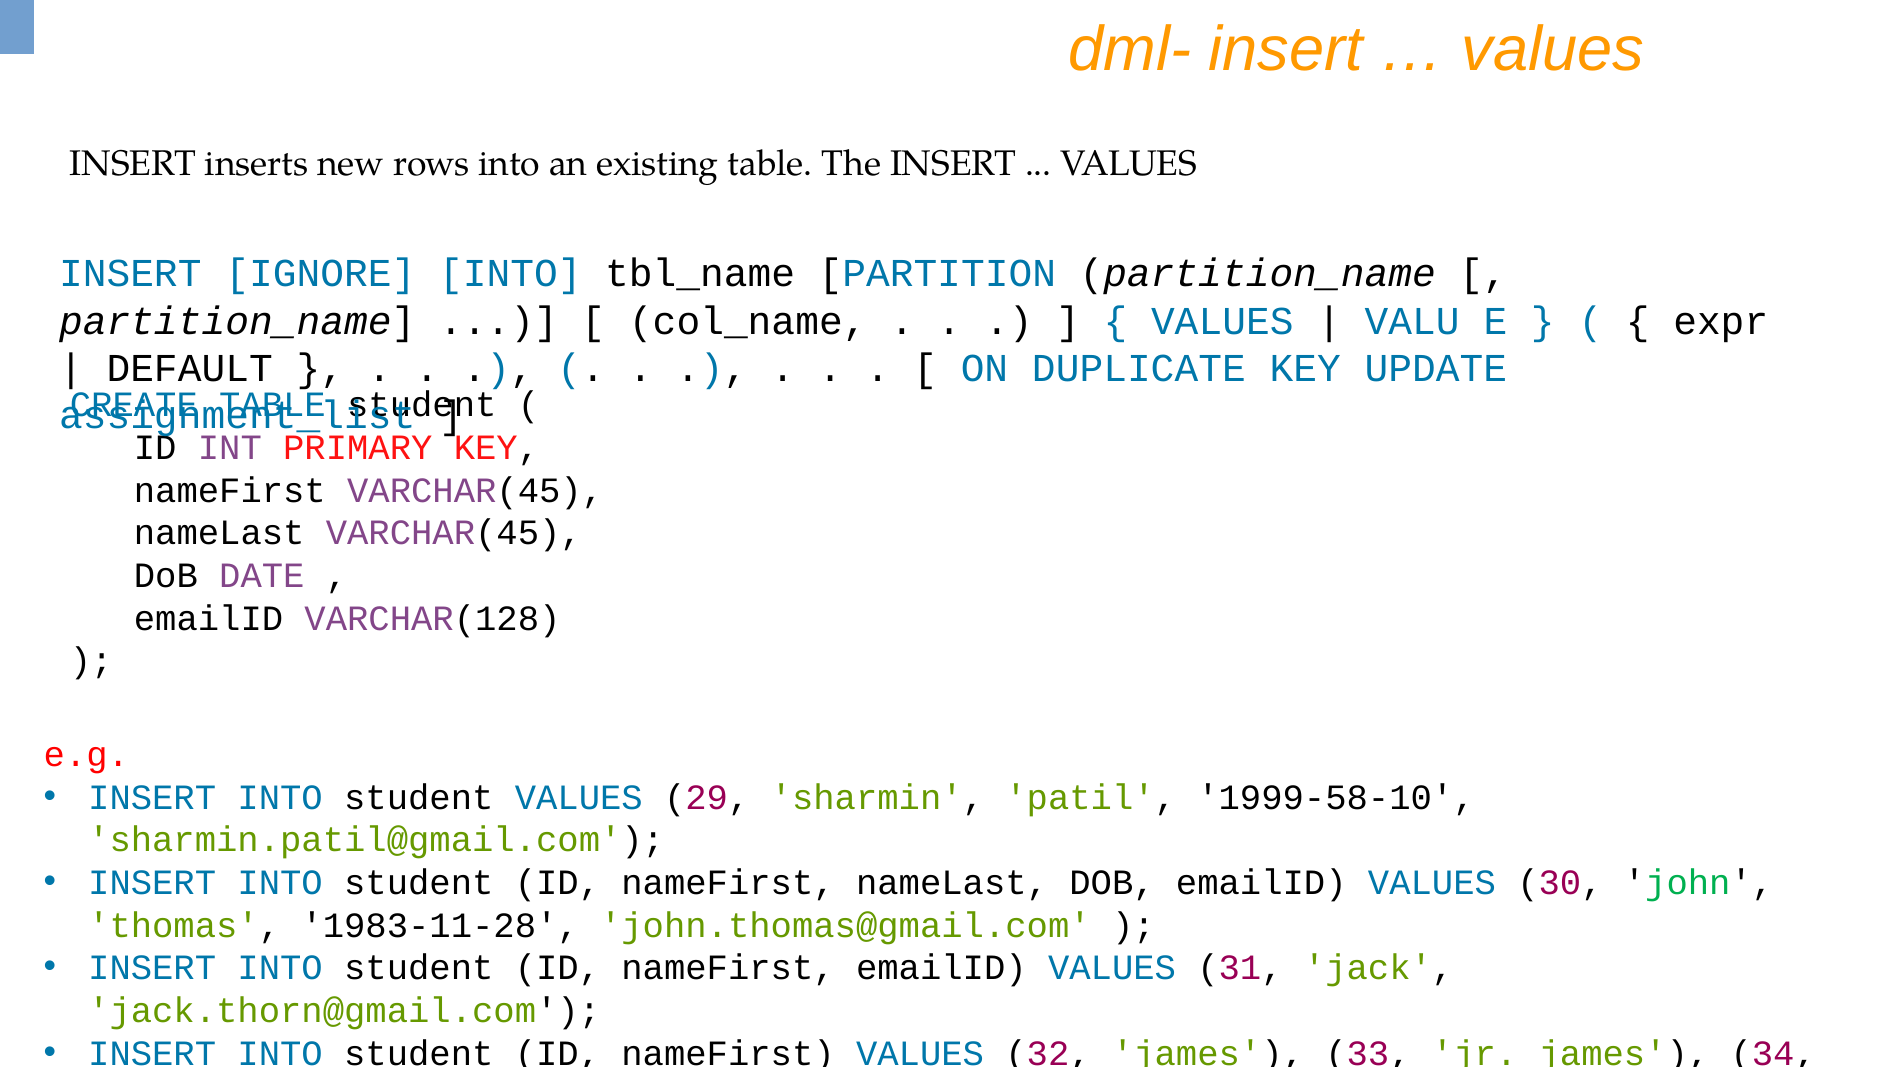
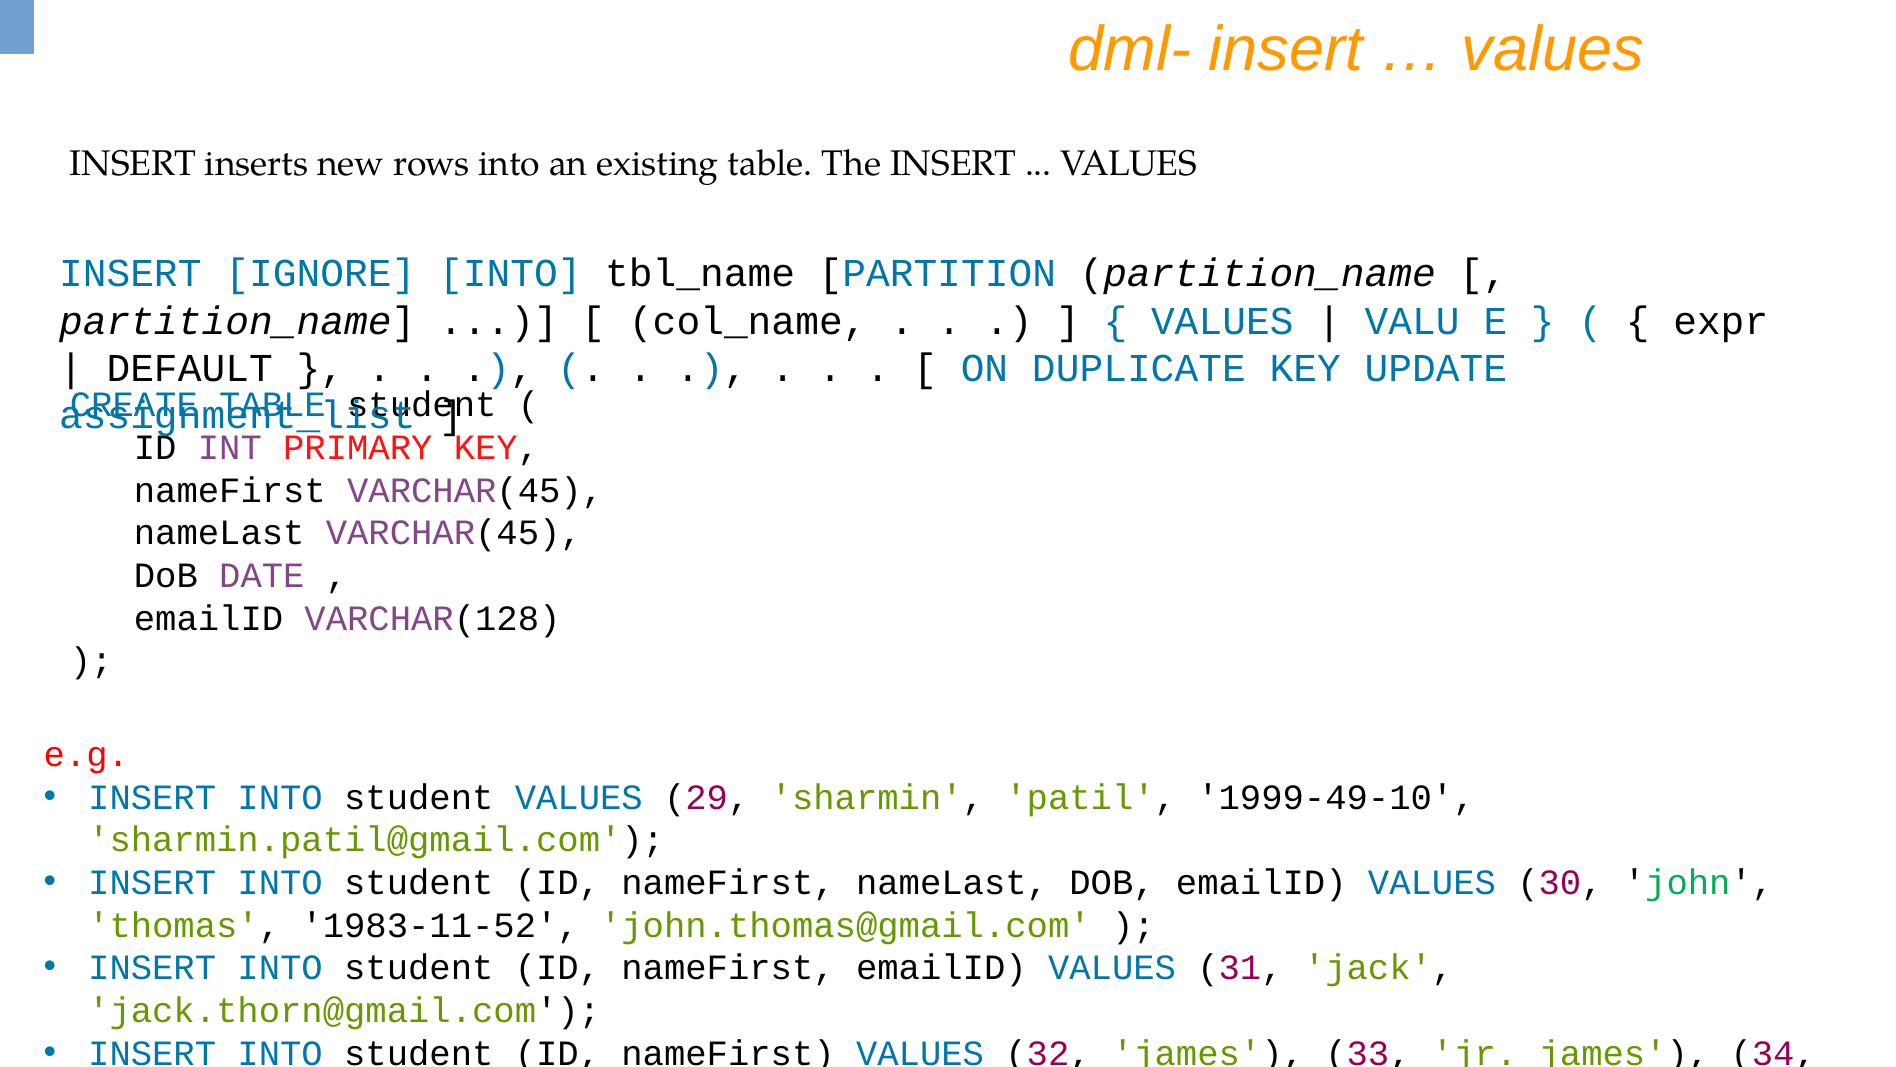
1999-58-10: 1999-58-10 -> 1999-49-10
1983-11-28: 1983-11-28 -> 1983-11-52
